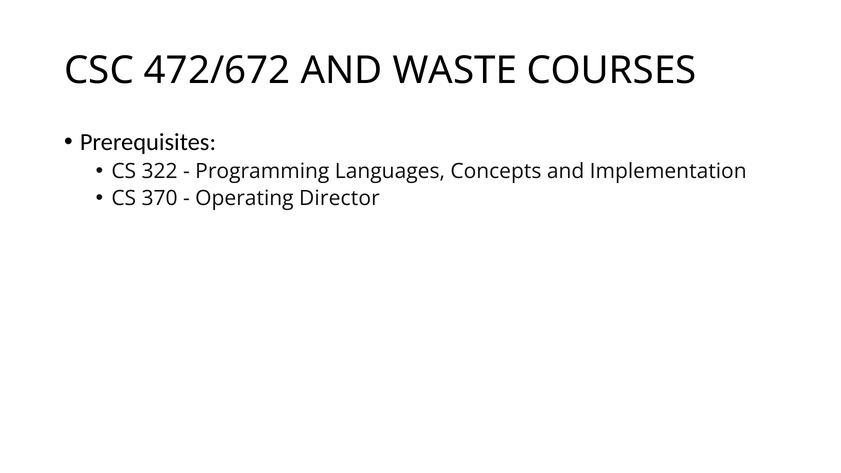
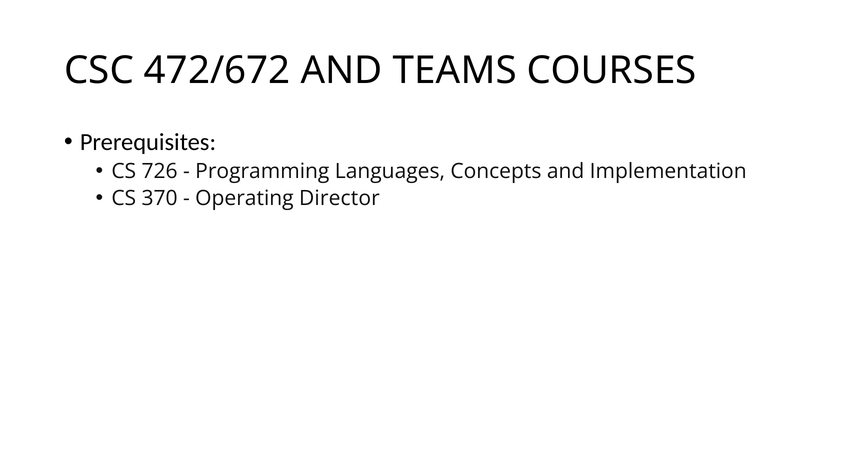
WASTE: WASTE -> TEAMS
322: 322 -> 726
